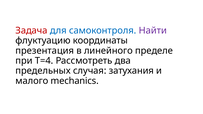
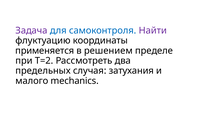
Задача colour: red -> purple
презентация: презентация -> применяется
линейного: линейного -> решением
T=4: T=4 -> T=2
